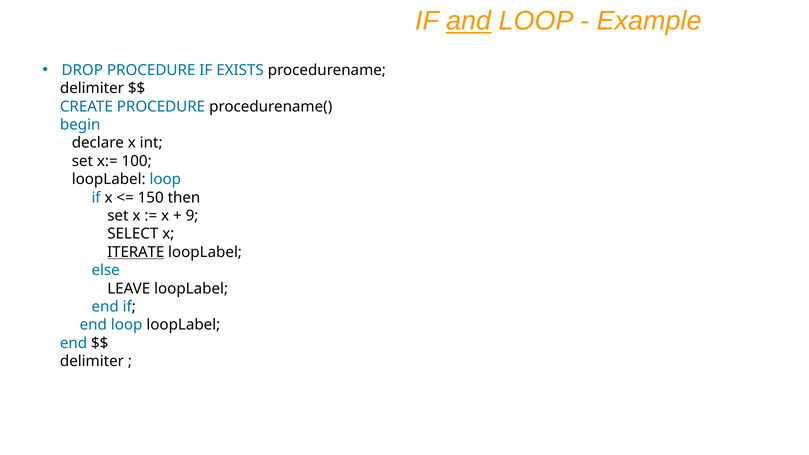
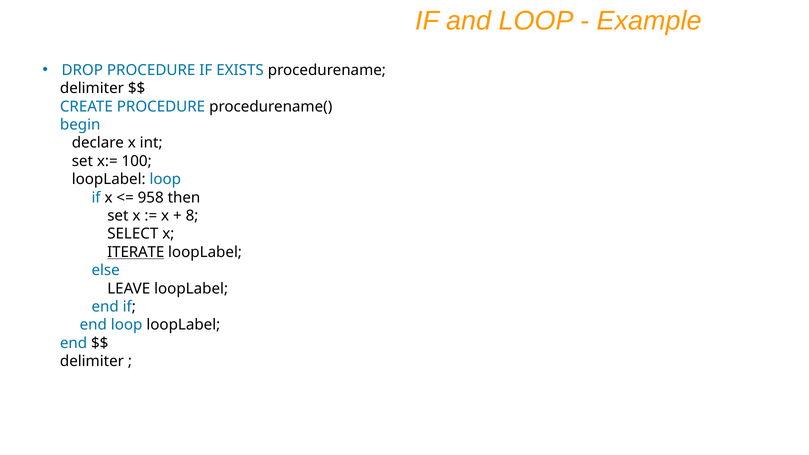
and underline: present -> none
150: 150 -> 958
9: 9 -> 8
